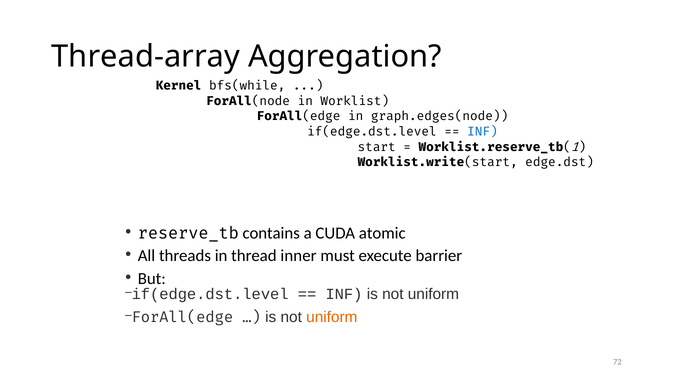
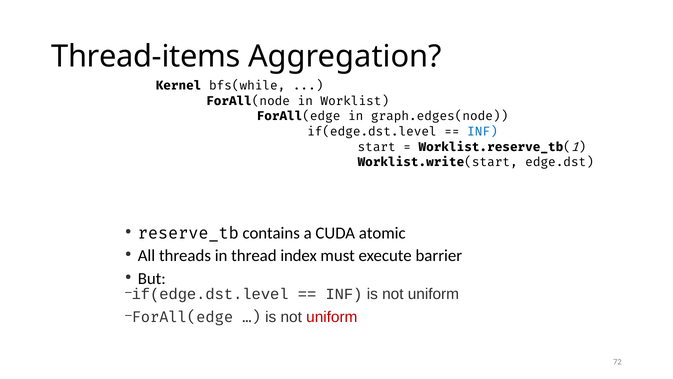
Thread-array: Thread-array -> Thread-items
inner: inner -> index
uniform at (332, 317) colour: orange -> red
